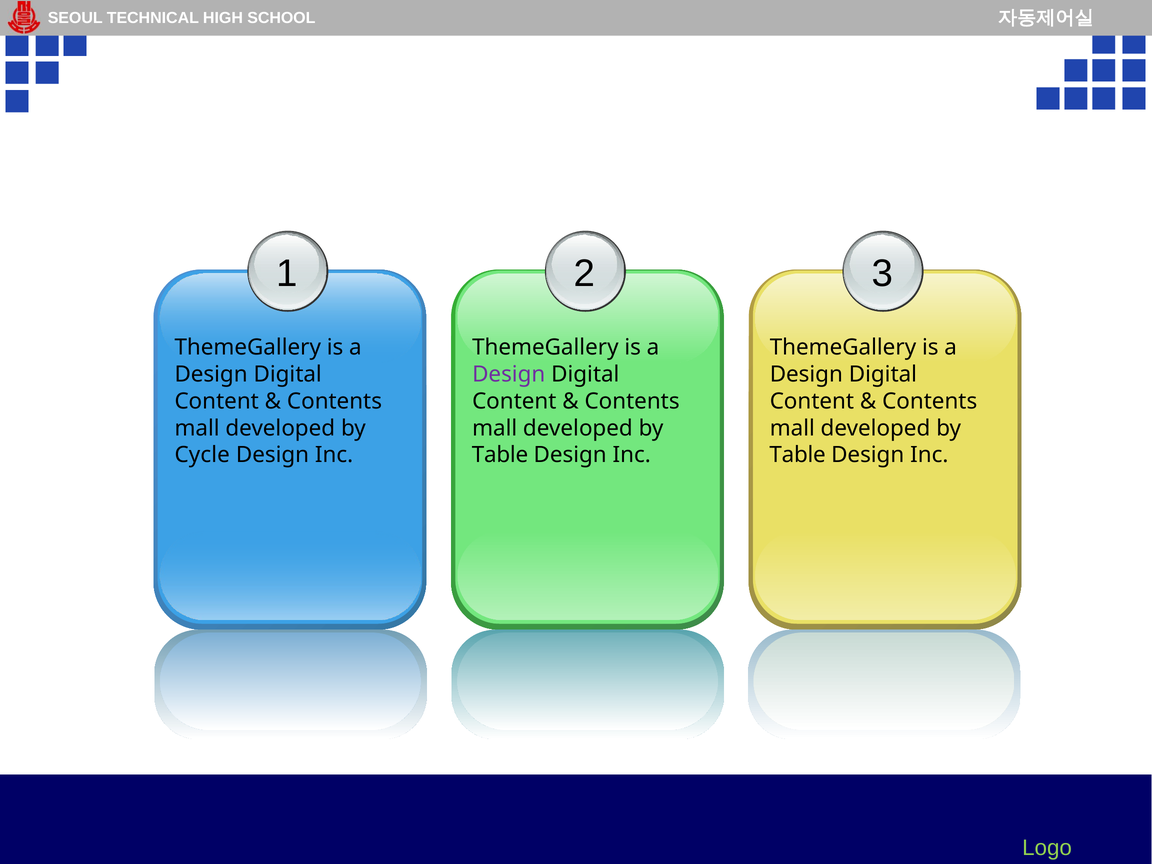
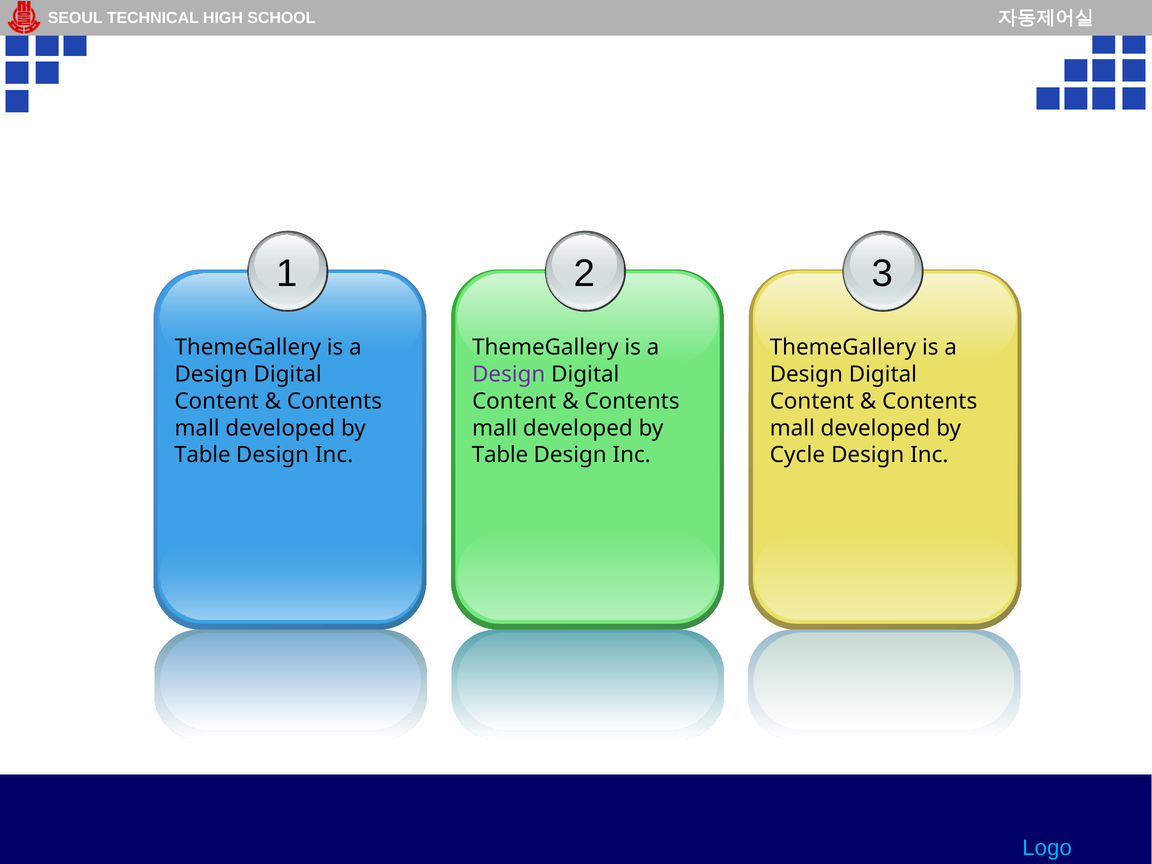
Cycle at (202, 455): Cycle -> Table
Table at (798, 455): Table -> Cycle
Logo colour: light green -> light blue
